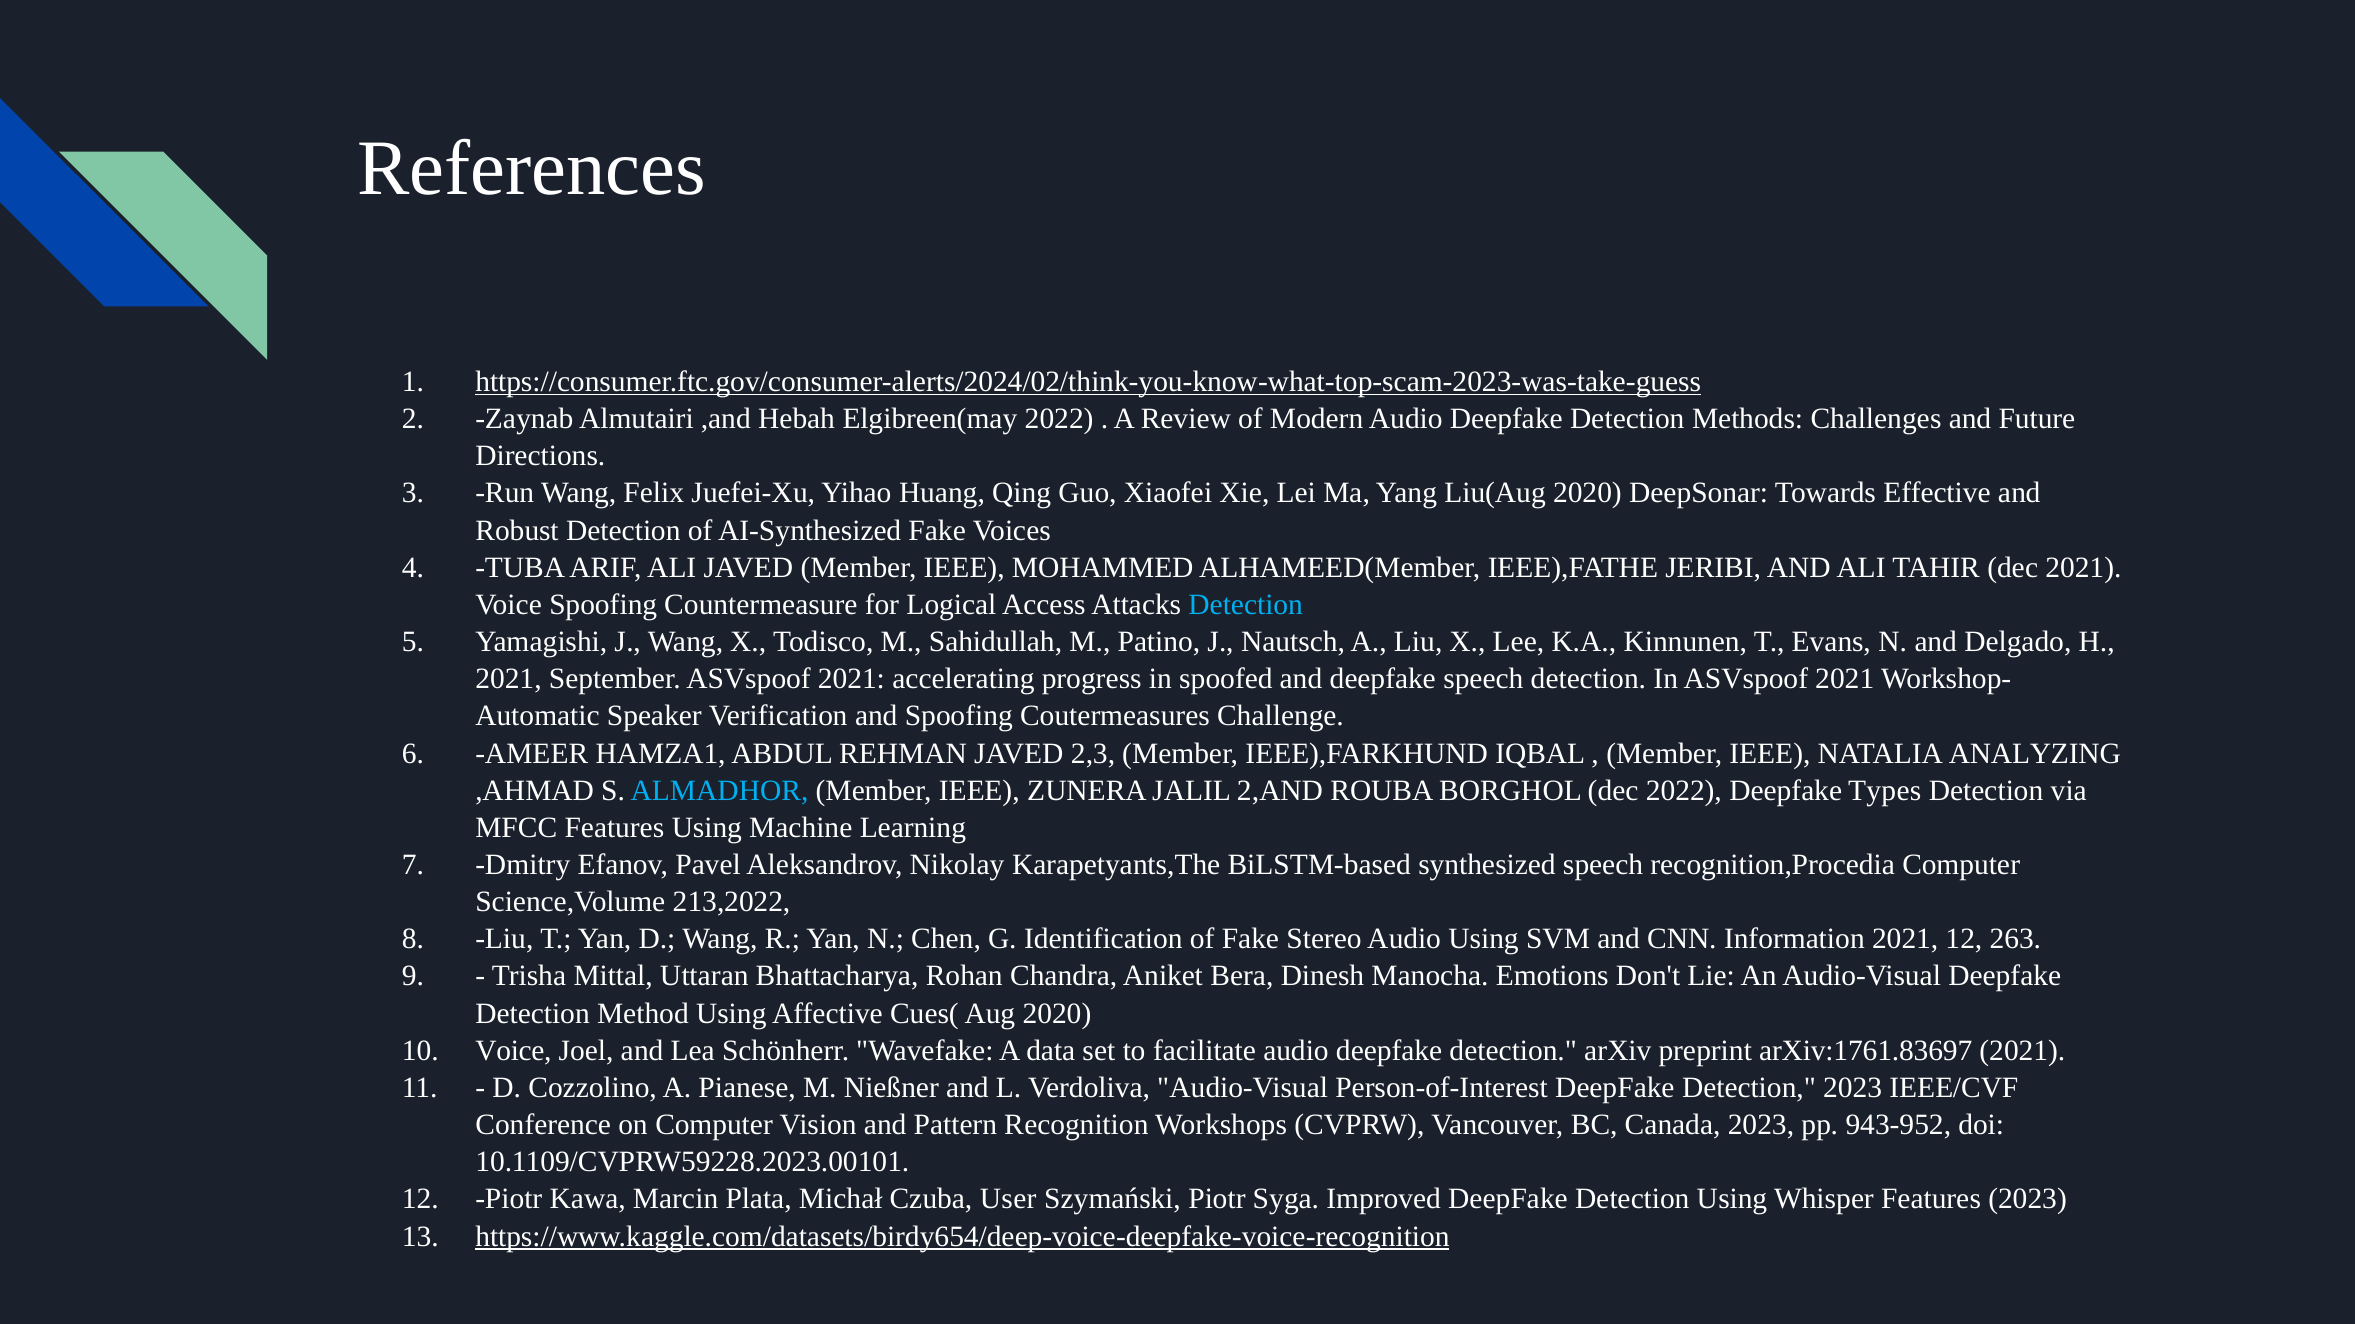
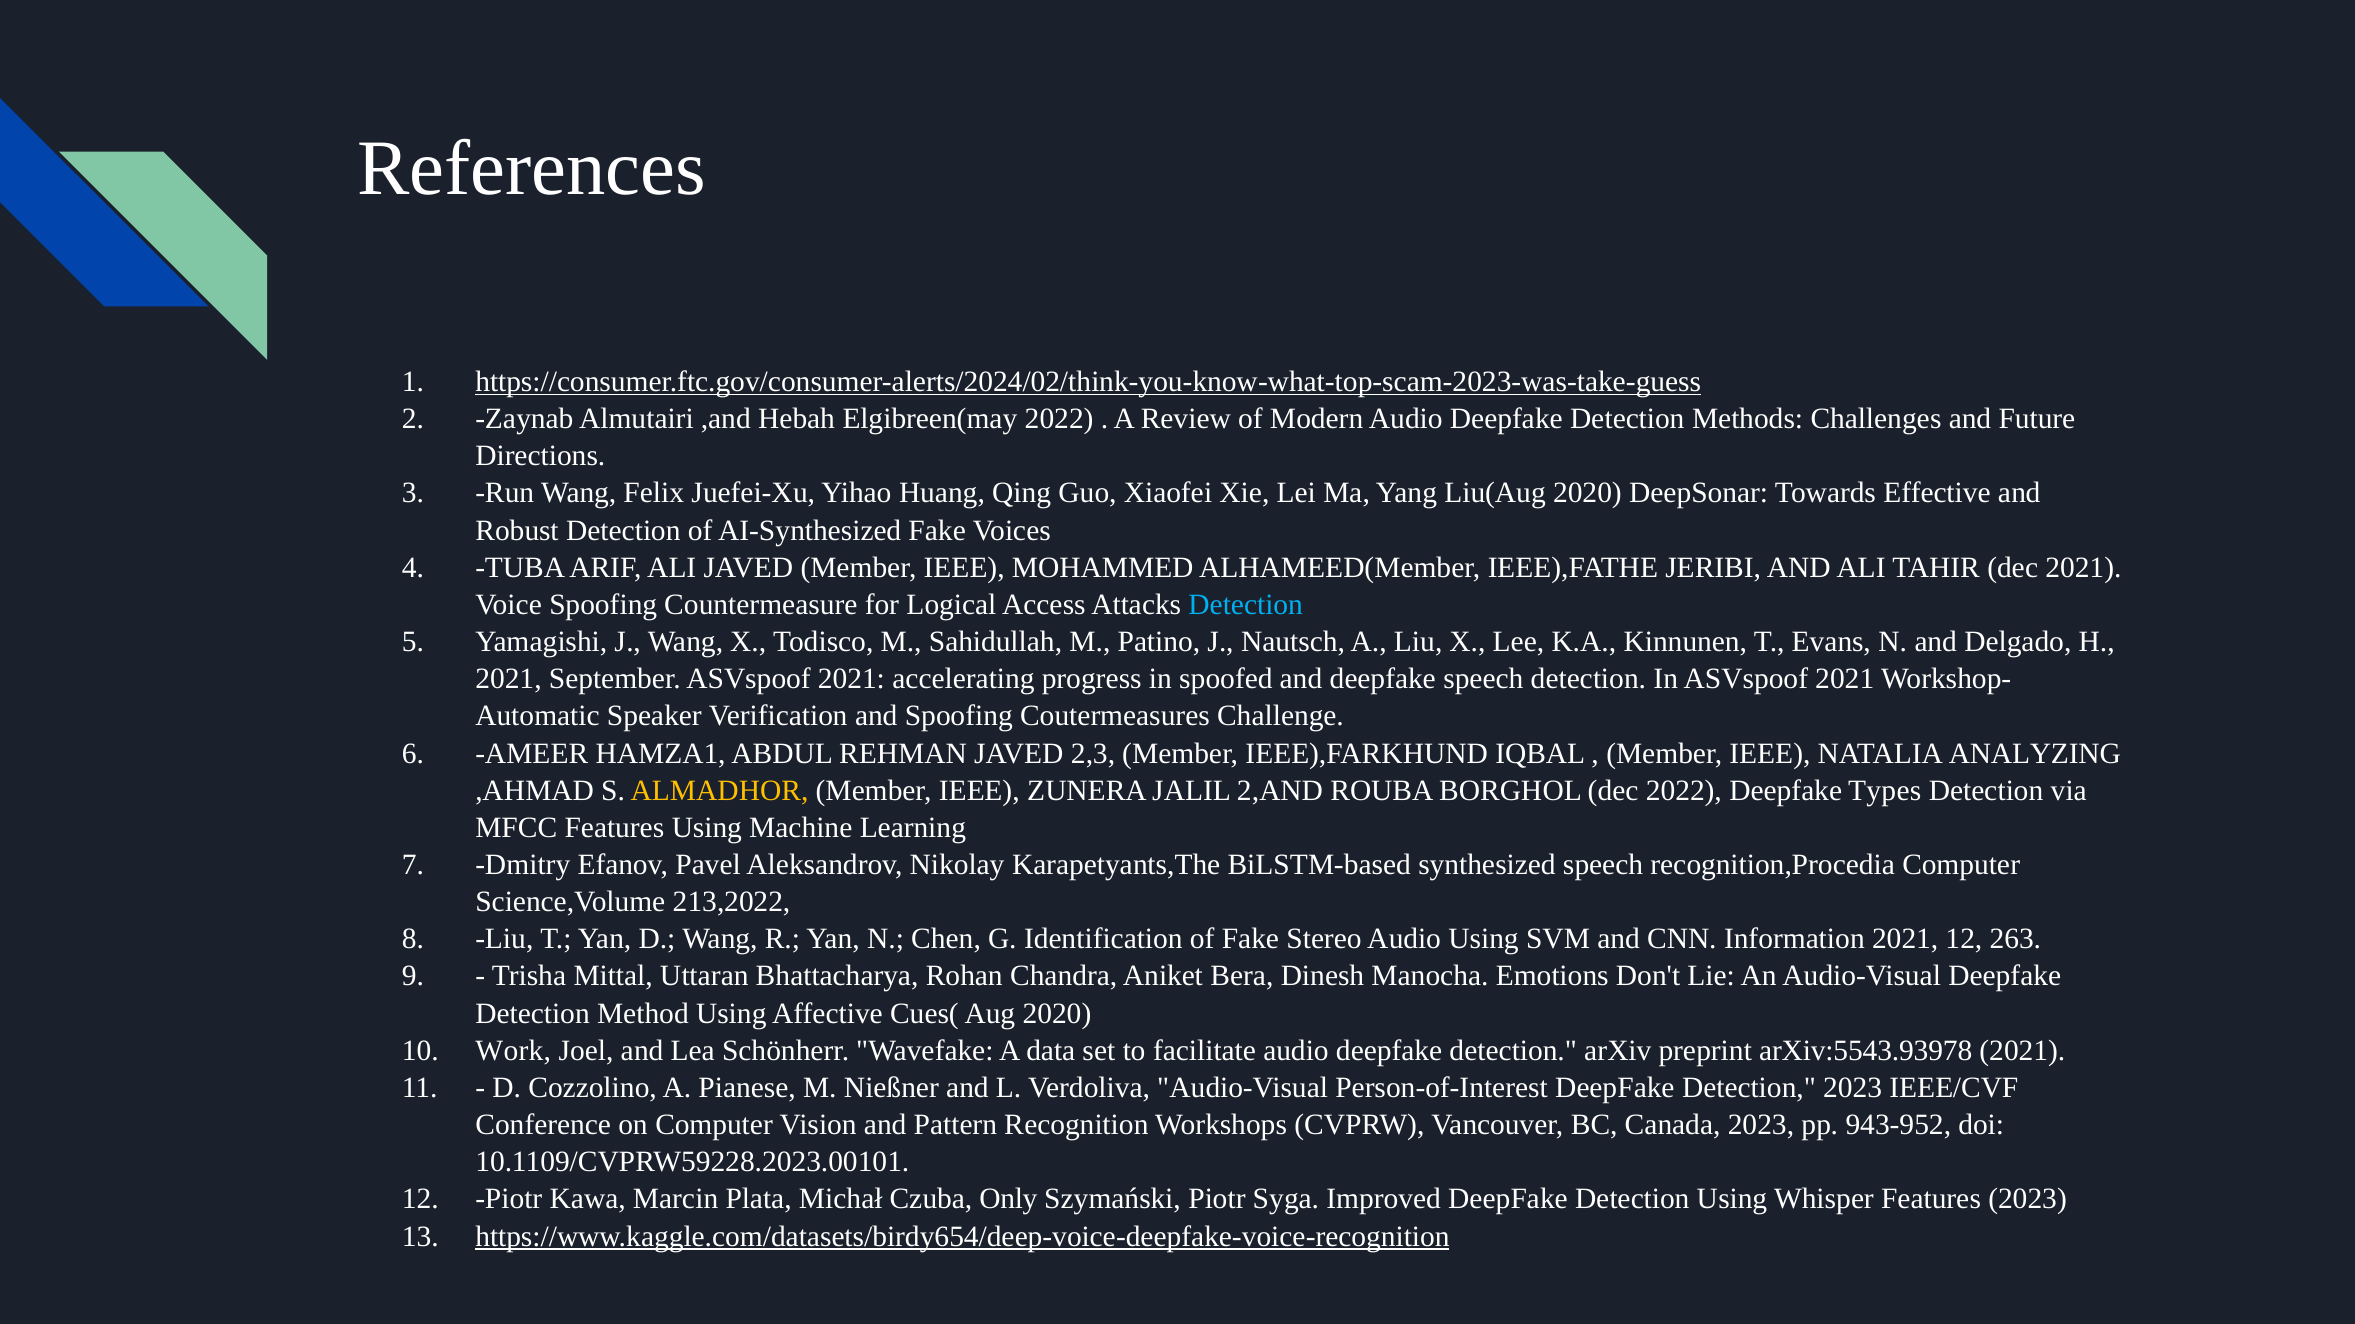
ALMADHOR colour: light blue -> yellow
Voice at (513, 1051): Voice -> Work
arXiv:1761.83697: arXiv:1761.83697 -> arXiv:5543.93978
User: User -> Only
